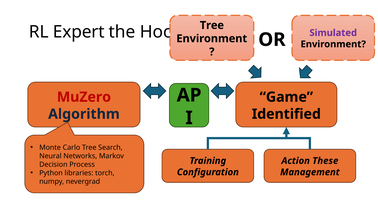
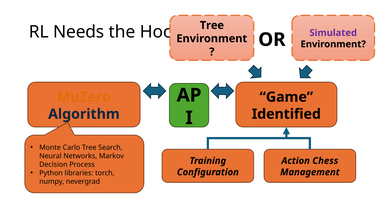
Expert: Expert -> Needs
MuZero colour: red -> orange
These: These -> Chess
